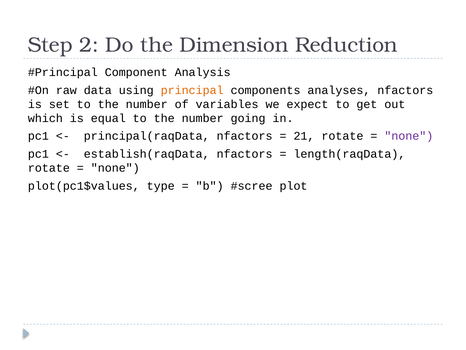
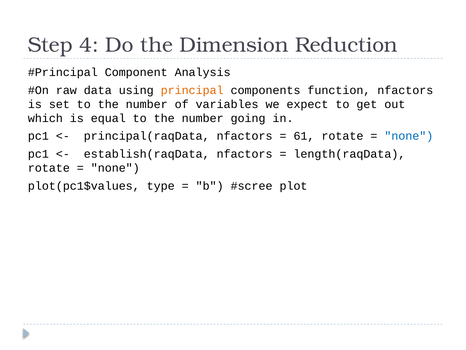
2: 2 -> 4
analyses: analyses -> function
21: 21 -> 61
none at (409, 136) colour: purple -> blue
